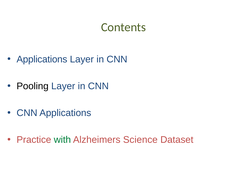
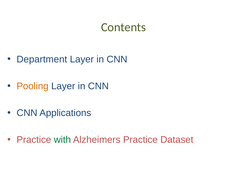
Applications at (42, 59): Applications -> Department
Pooling colour: black -> orange
Alzheimers Science: Science -> Practice
